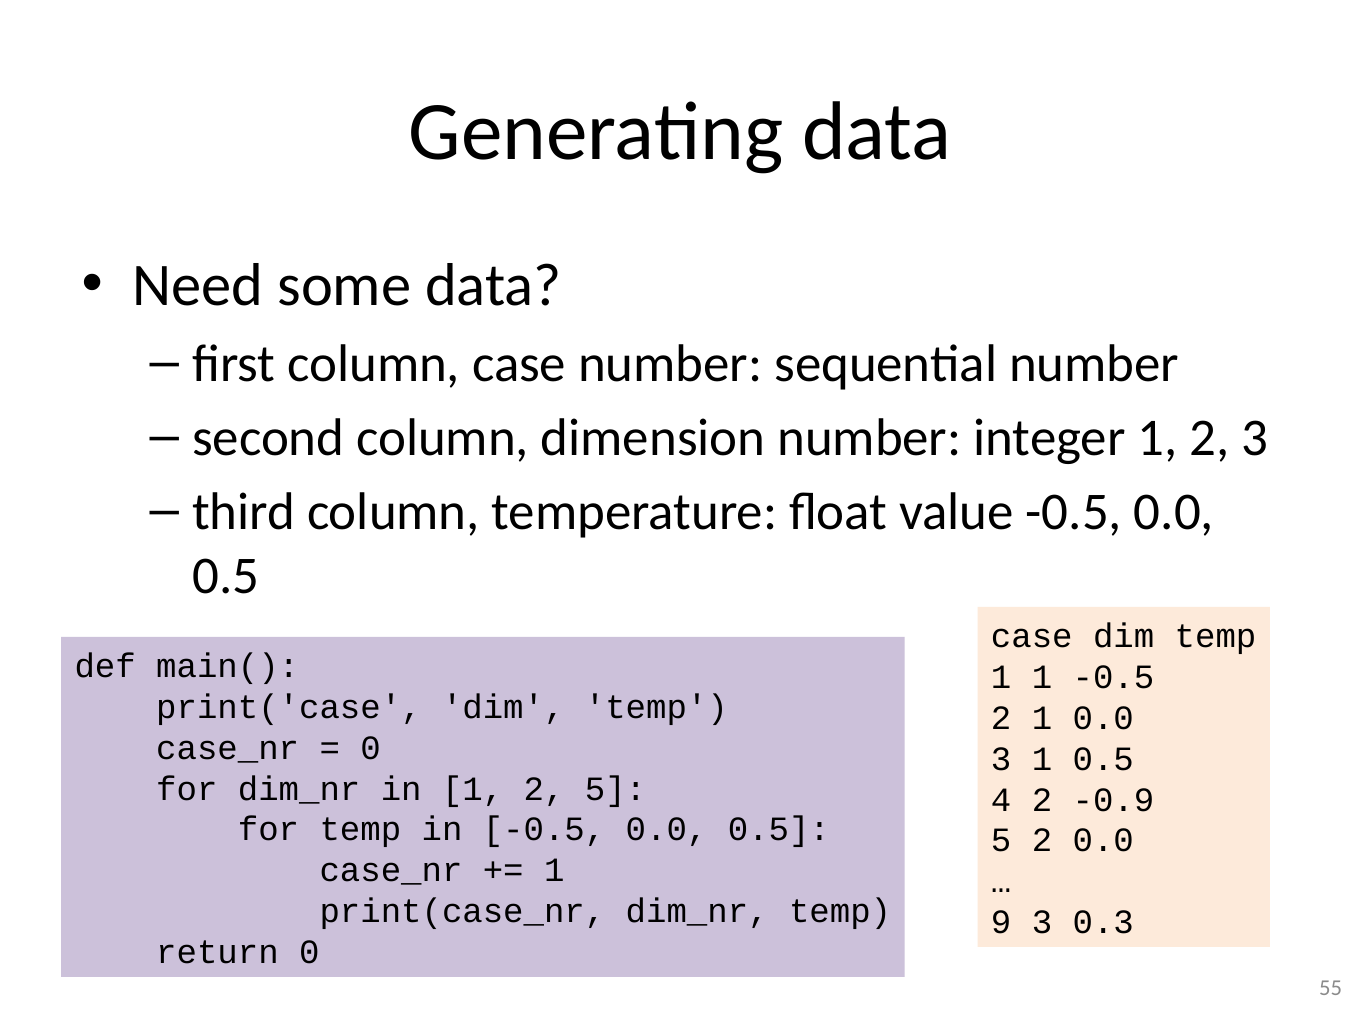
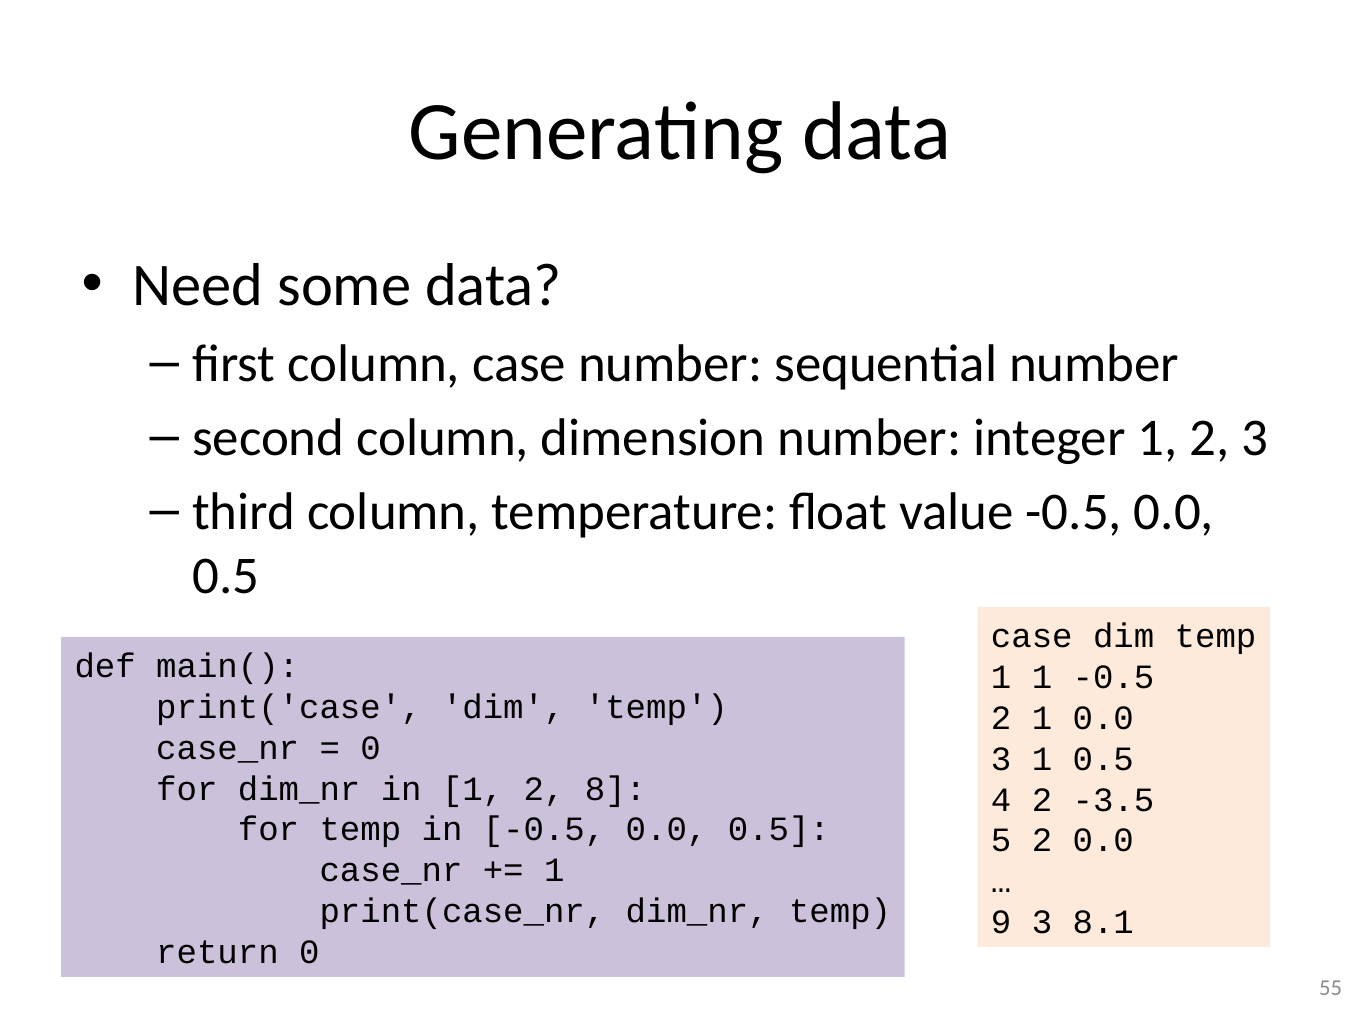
2 5: 5 -> 8
-0.9: -0.9 -> -3.5
0.3: 0.3 -> 8.1
